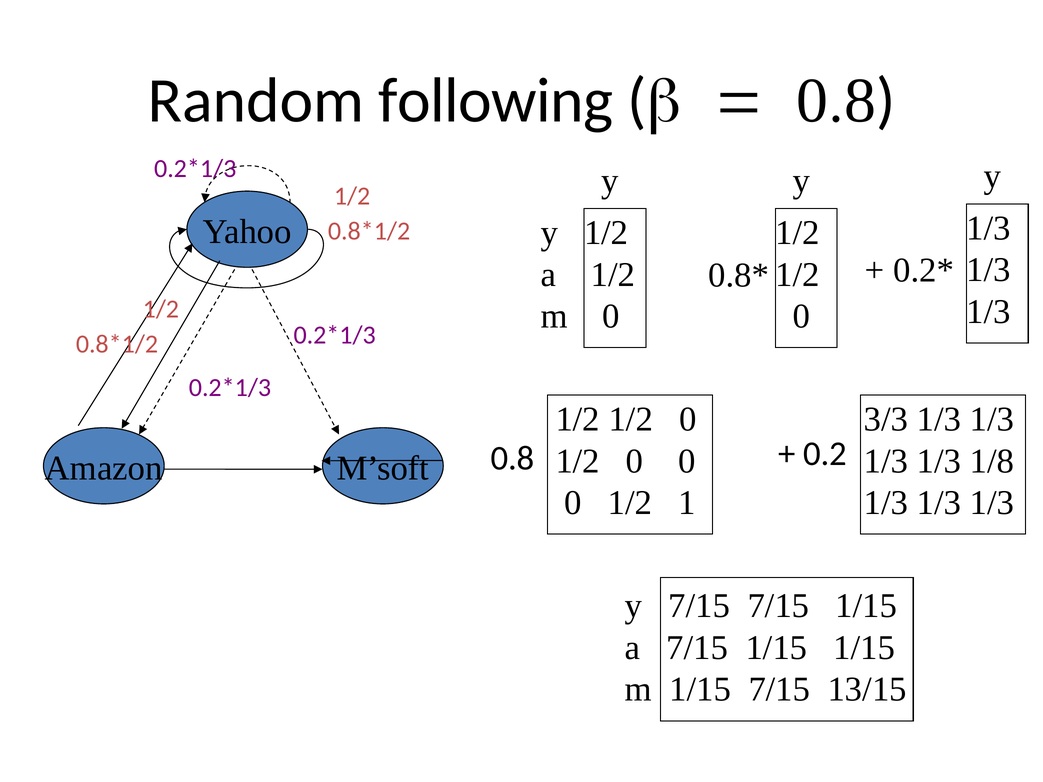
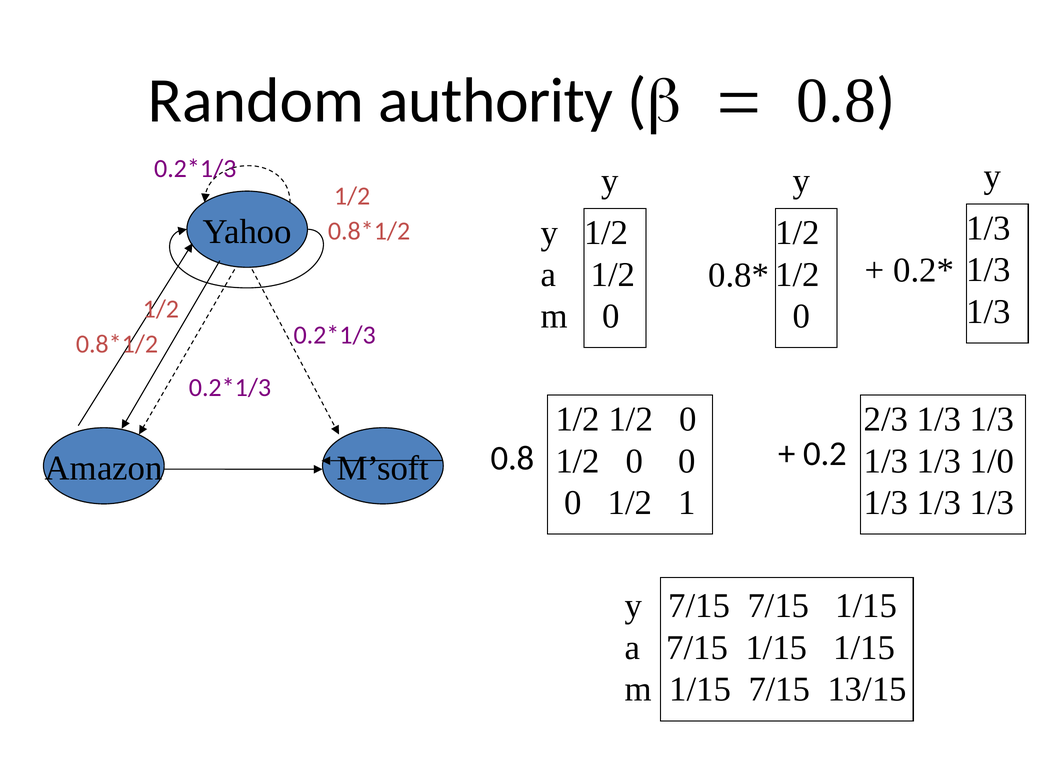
following: following -> authority
3/3: 3/3 -> 2/3
1/8: 1/8 -> 1/0
